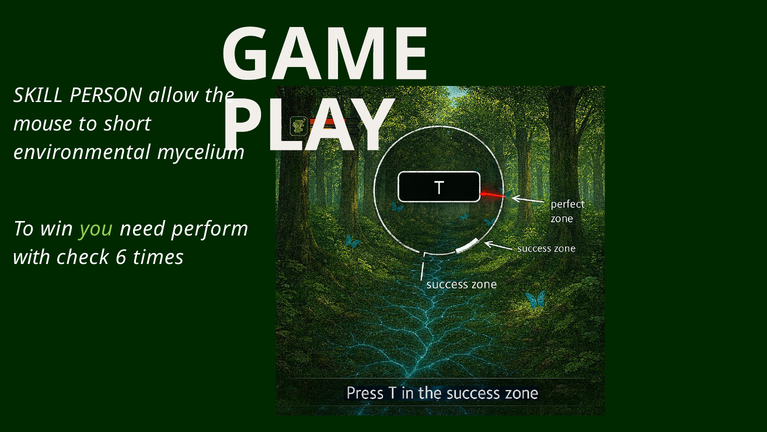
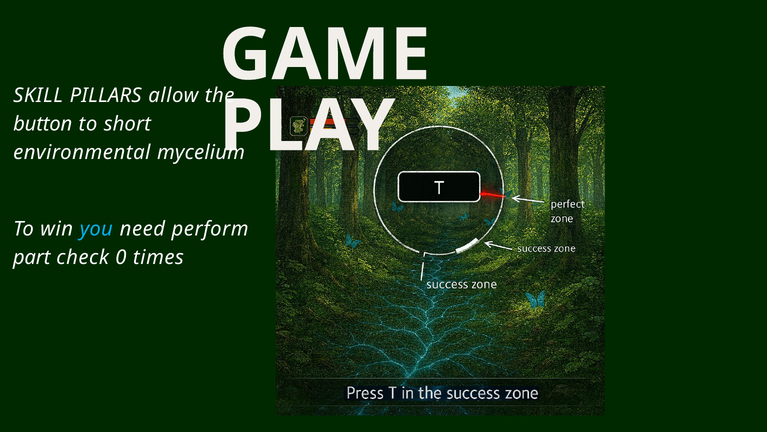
PERSON: PERSON -> PILLARS
mouse: mouse -> button
you colour: light green -> light blue
with: with -> part
6: 6 -> 0
